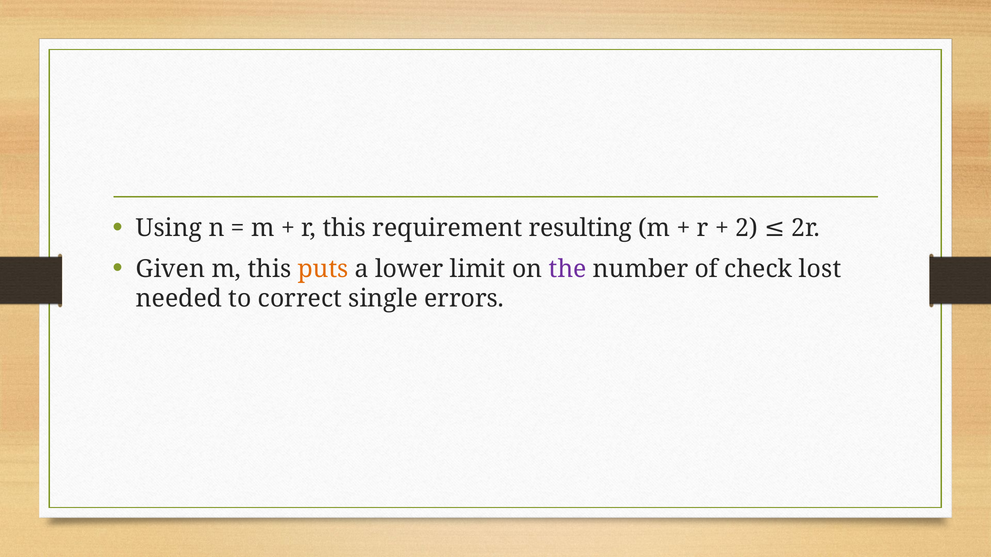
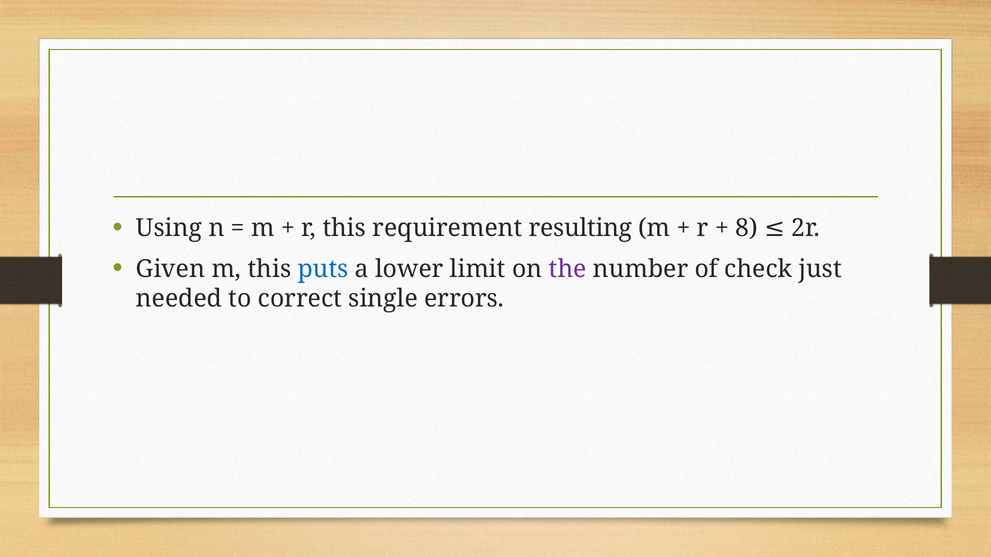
2: 2 -> 8
puts colour: orange -> blue
lost: lost -> just
